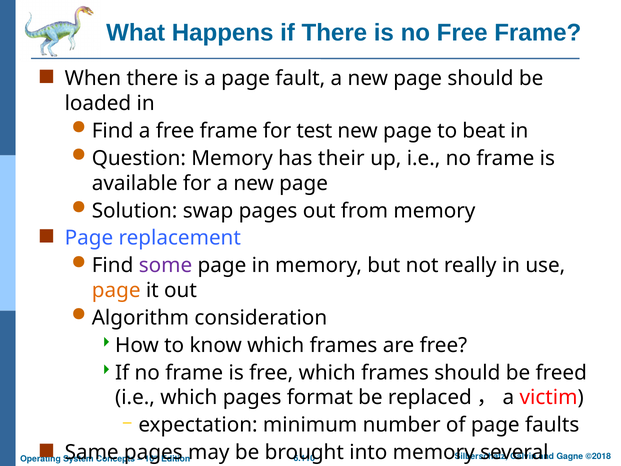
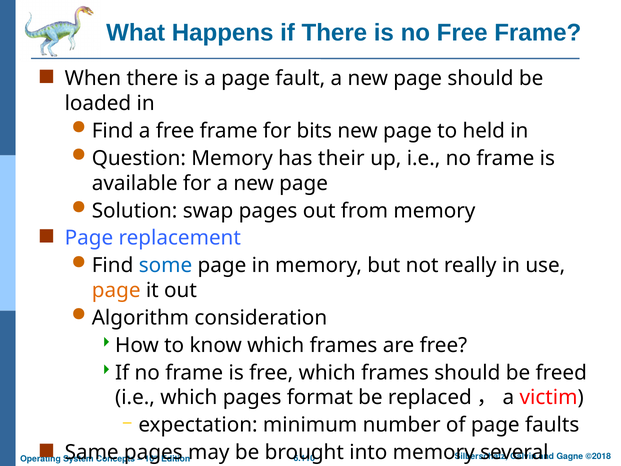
test: test -> bits
beat: beat -> held
some colour: purple -> blue
